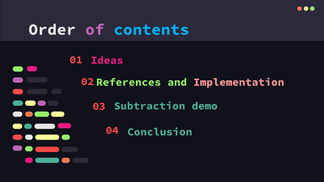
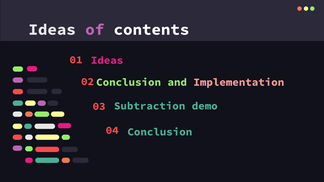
Order at (52, 30): Order -> Ideas
contents colour: light blue -> white
References at (129, 82): References -> Conclusion
